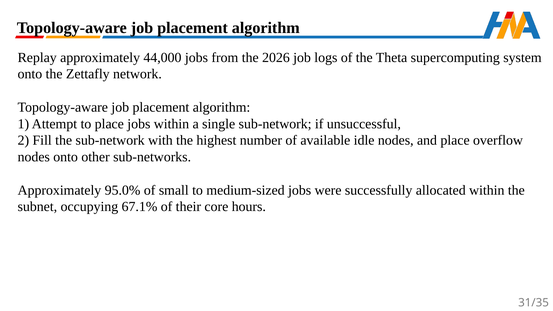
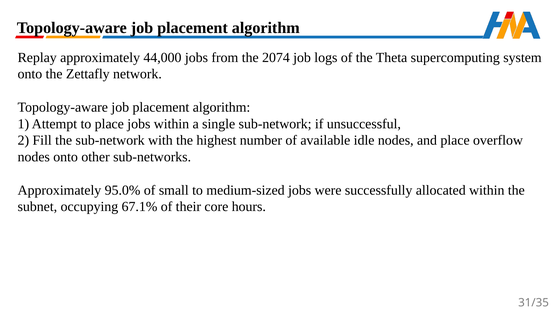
2026: 2026 -> 2074
